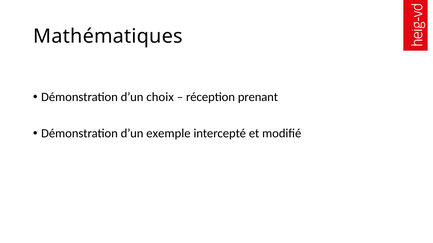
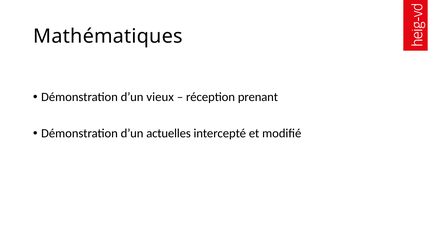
choix: choix -> vieux
exemple: exemple -> actuelles
